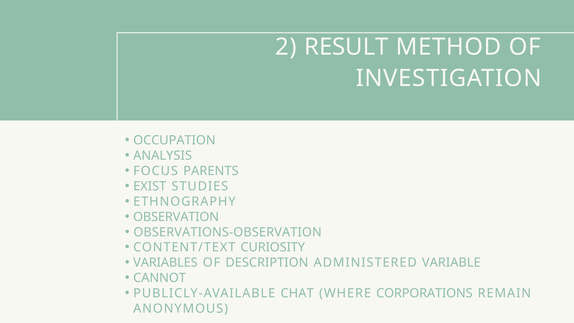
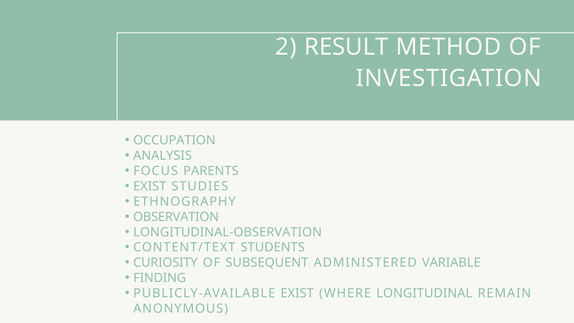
OBSERVATIONS-OBSERVATION: OBSERVATIONS-OBSERVATION -> LONGITUDINAL-OBSERVATION
CURIOSITY: CURIOSITY -> STUDENTS
VARIABLES: VARIABLES -> CURIOSITY
DESCRIPTION: DESCRIPTION -> SUBSEQUENT
CANNOT: CANNOT -> FINDING
PUBLICLY-AVAILABLE CHAT: CHAT -> EXIST
CORPORATIONS: CORPORATIONS -> LONGITUDINAL
